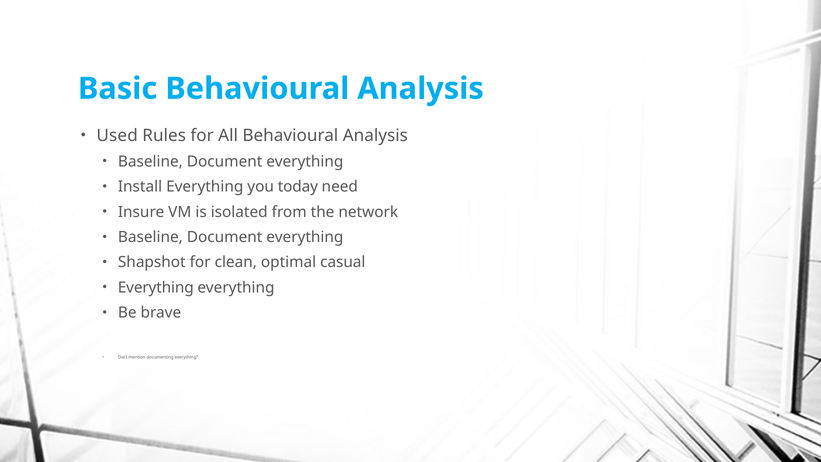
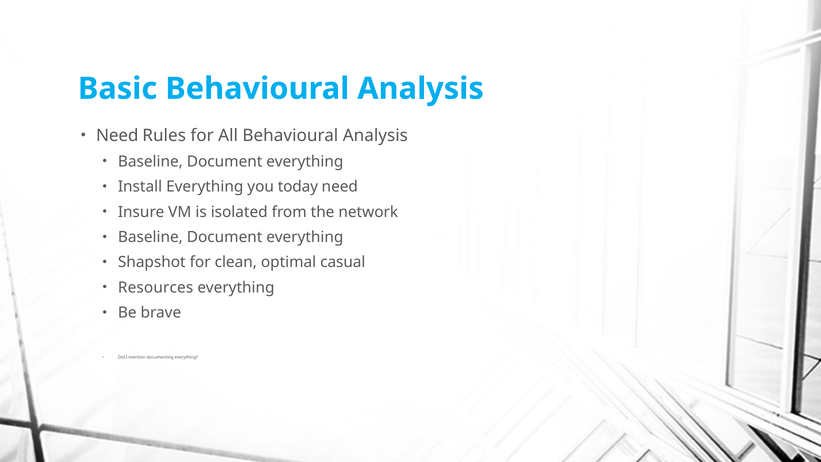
Used at (117, 135): Used -> Need
Everything at (156, 287): Everything -> Resources
